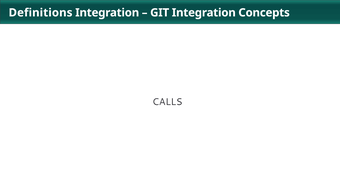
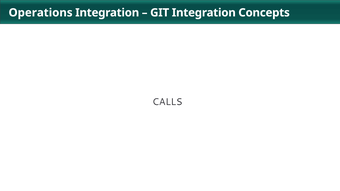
Definitions: Definitions -> Operations
